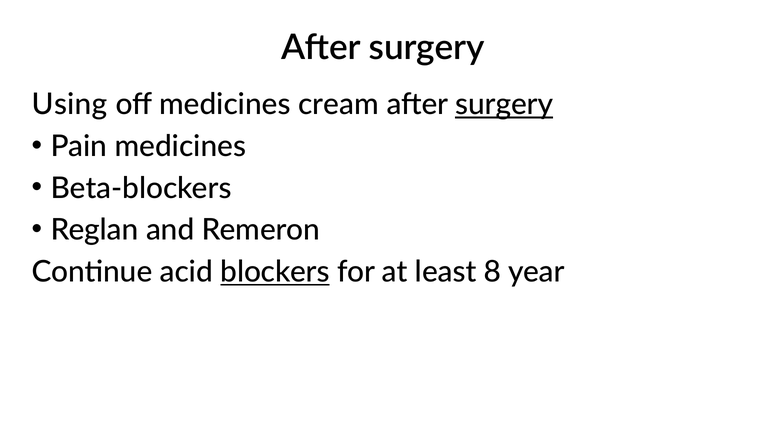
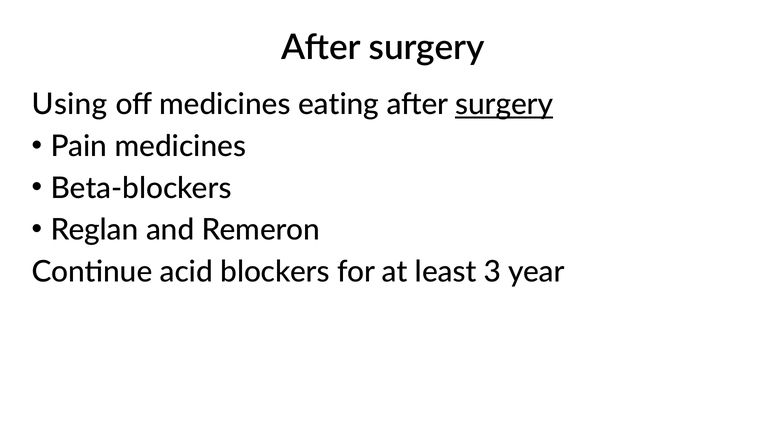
cream: cream -> eating
blockers underline: present -> none
8: 8 -> 3
